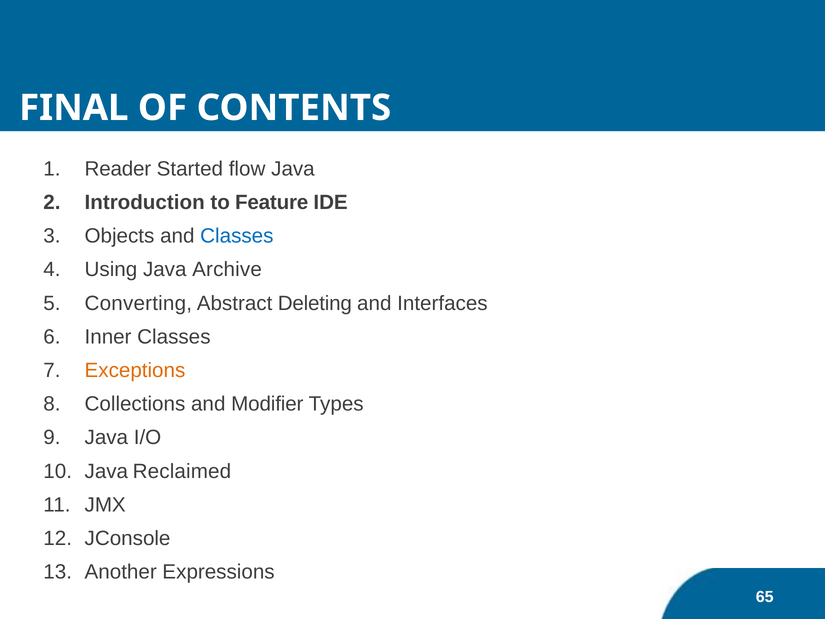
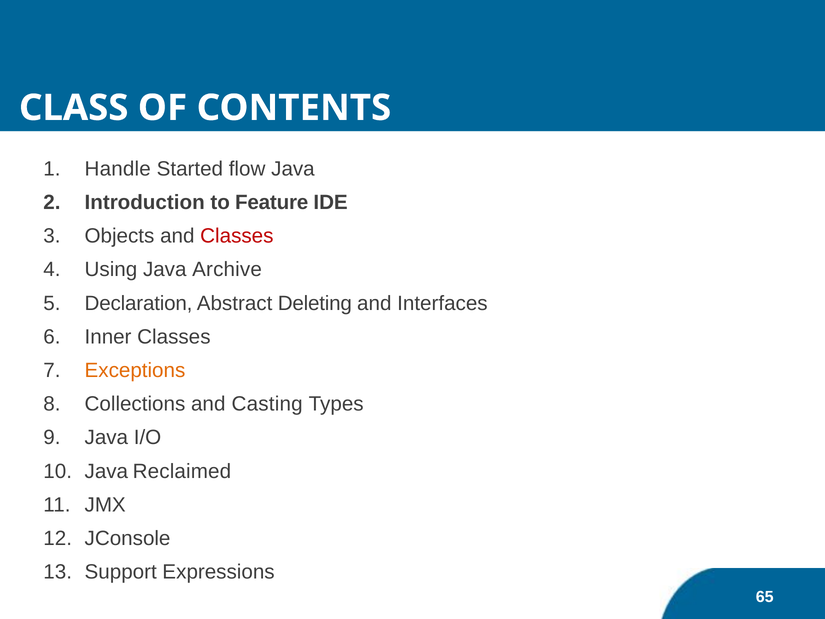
FINAL: FINAL -> CLASS
Reader: Reader -> Handle
Classes at (237, 236) colour: blue -> red
Converting: Converting -> Declaration
Modifier: Modifier -> Casting
Another: Another -> Support
